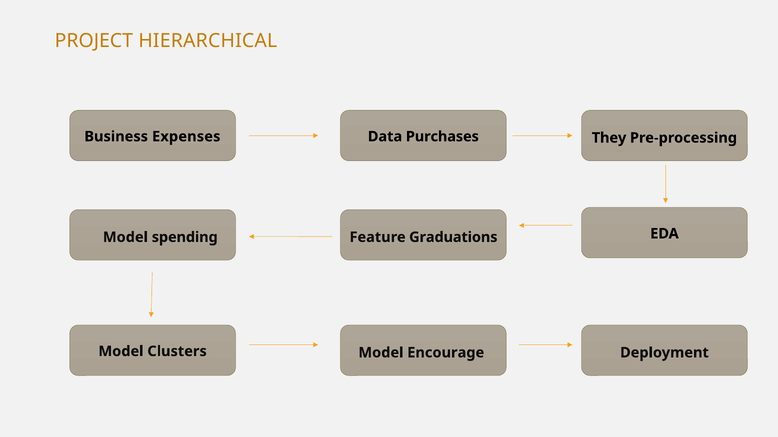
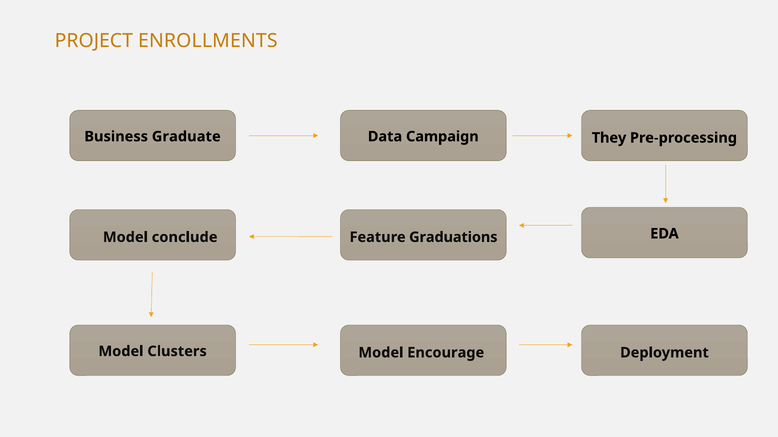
HIERARCHICAL: HIERARCHICAL -> ENROLLMENTS
Expenses: Expenses -> Graduate
Purchases: Purchases -> Campaign
spending: spending -> conclude
